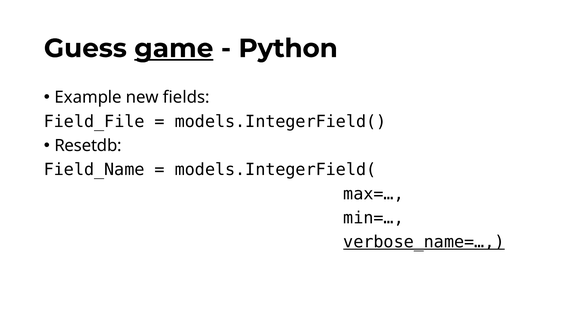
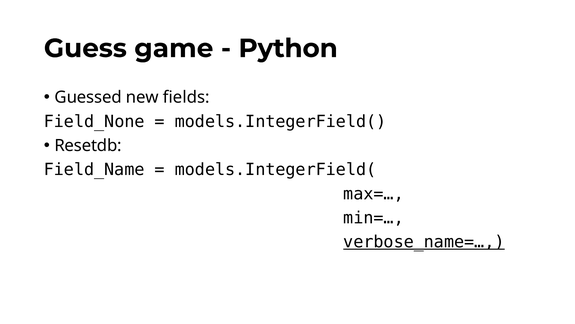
game underline: present -> none
Example: Example -> Guessed
Field_File: Field_File -> Field_None
